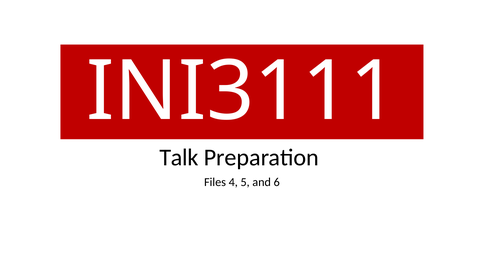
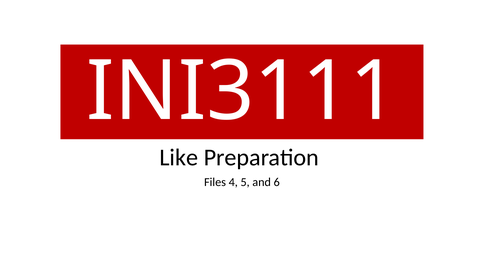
Talk: Talk -> Like
